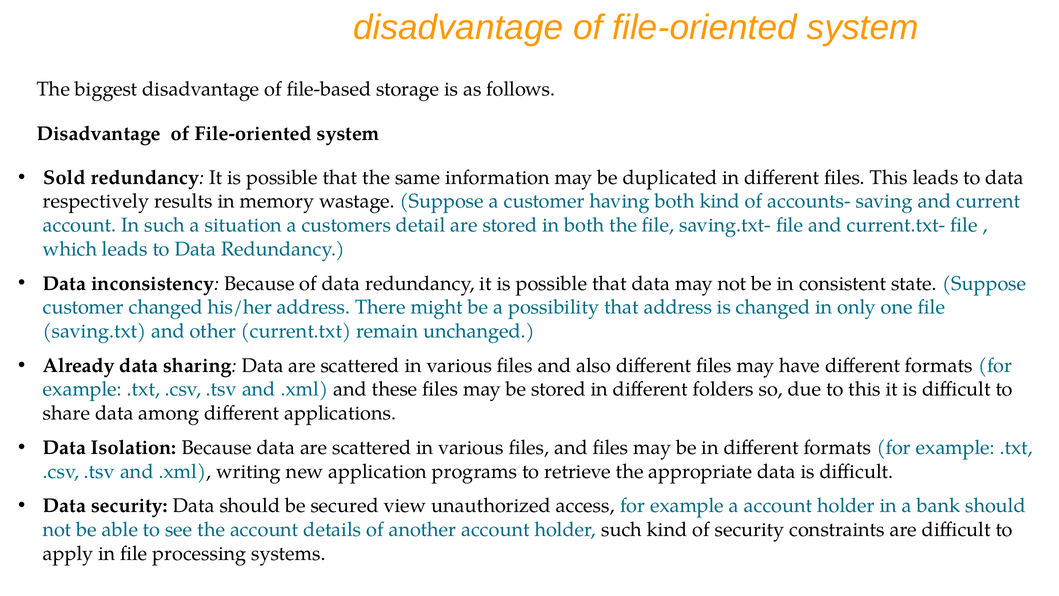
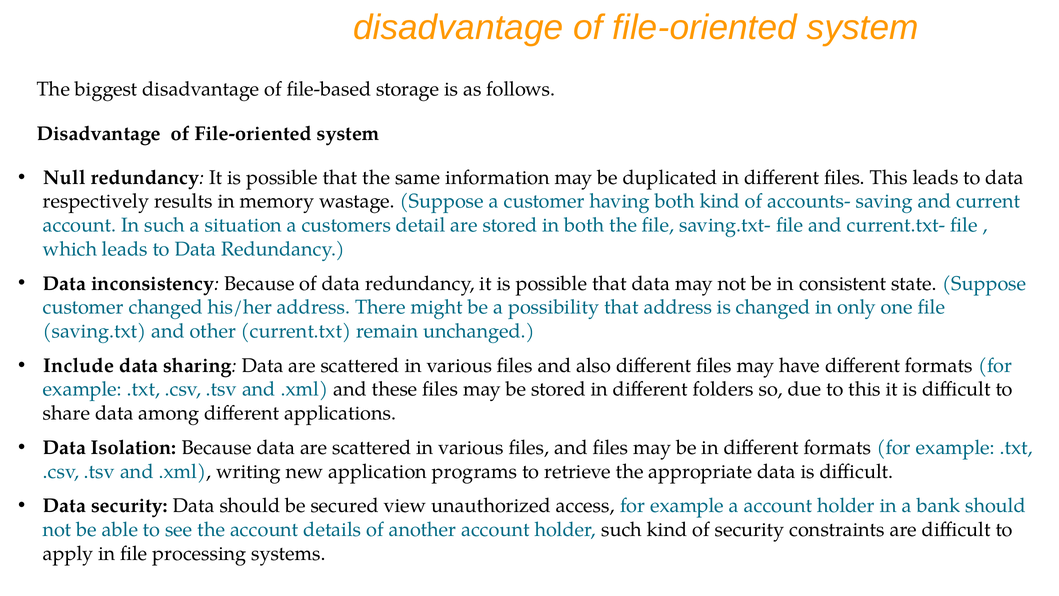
Sold: Sold -> Null
Already: Already -> Include
